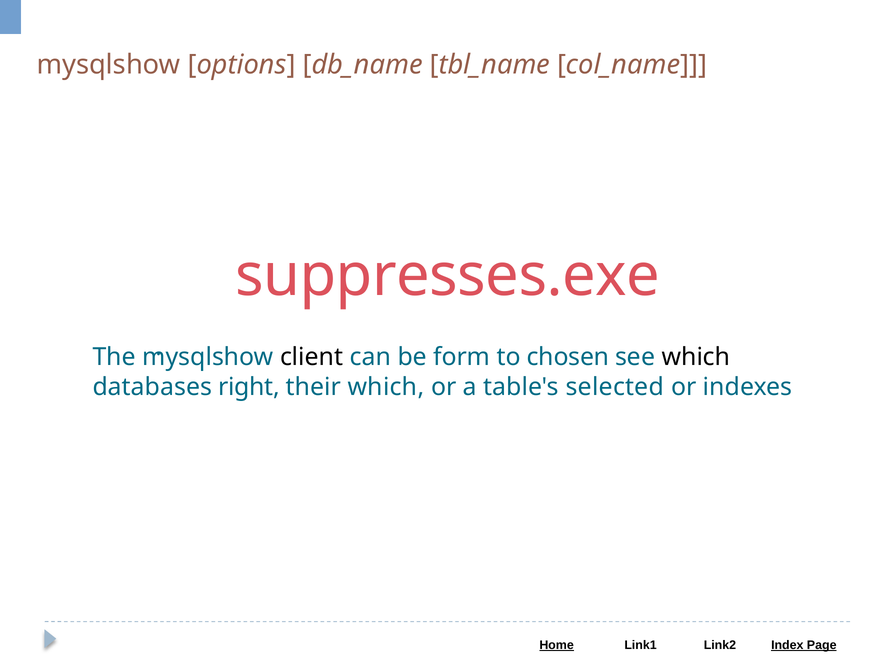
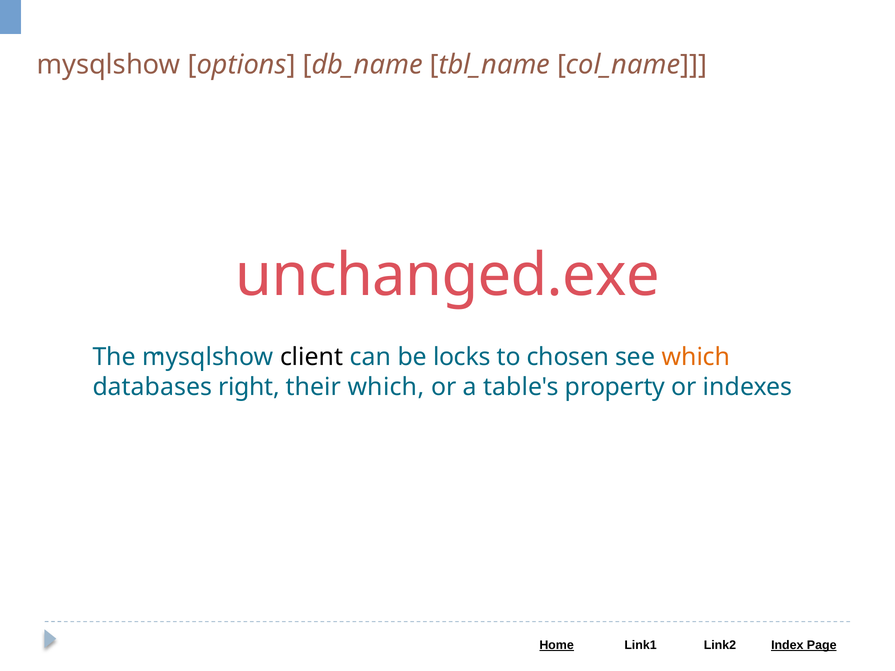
suppresses.exe: suppresses.exe -> unchanged.exe
form: form -> locks
which at (696, 357) colour: black -> orange
selected: selected -> property
